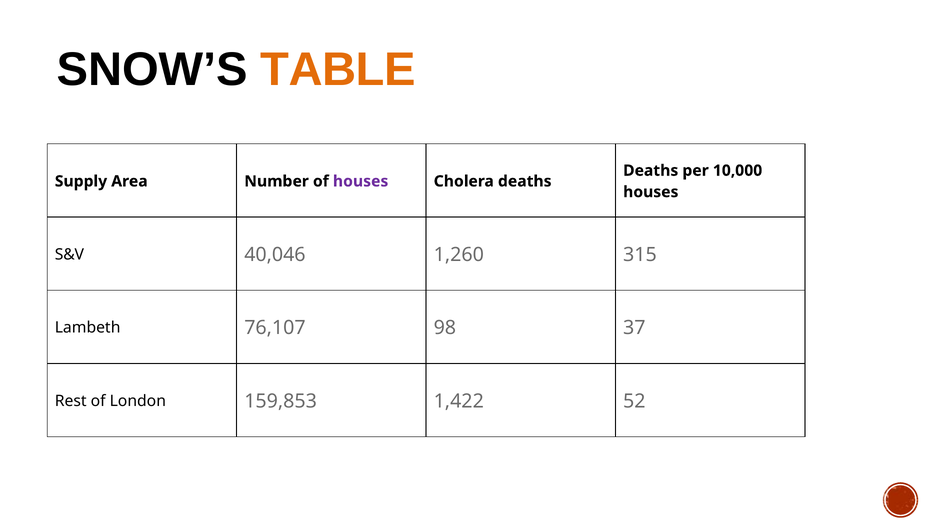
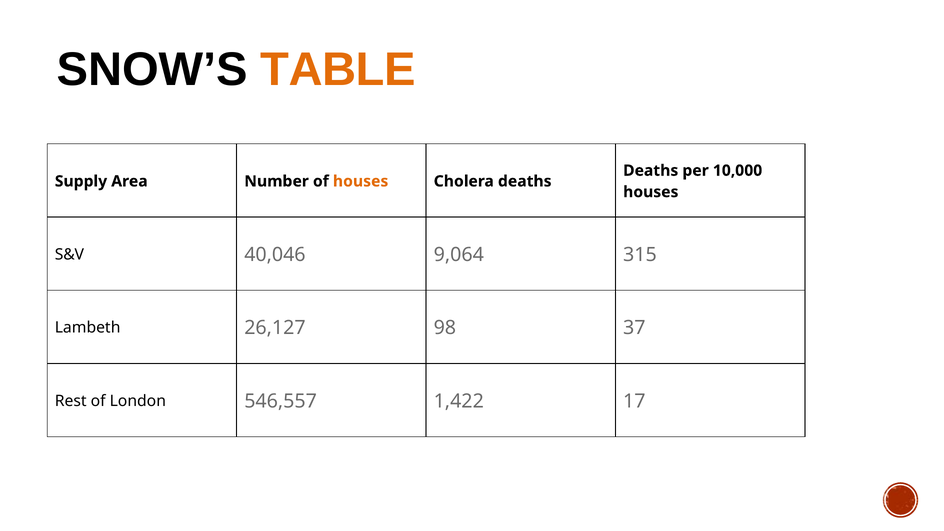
houses at (361, 181) colour: purple -> orange
1,260: 1,260 -> 9,064
76,107: 76,107 -> 26,127
159,853: 159,853 -> 546,557
52: 52 -> 17
